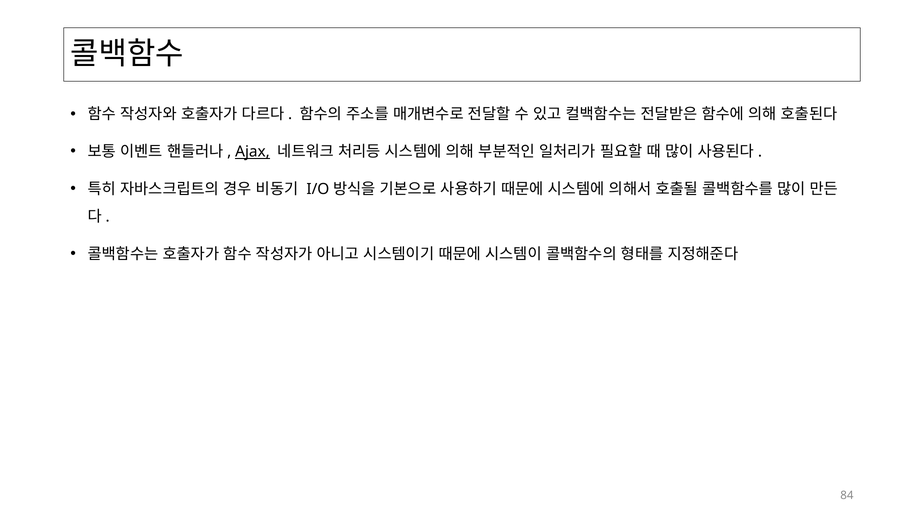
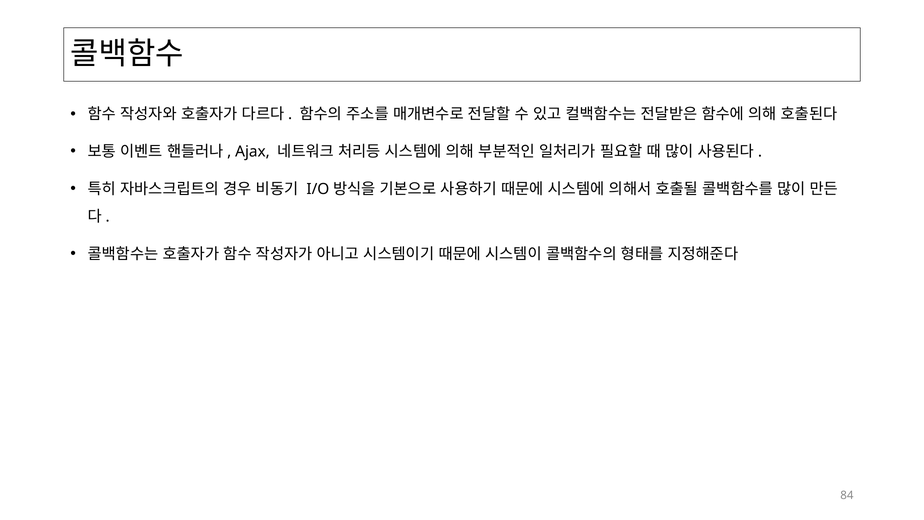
Ajax underline: present -> none
